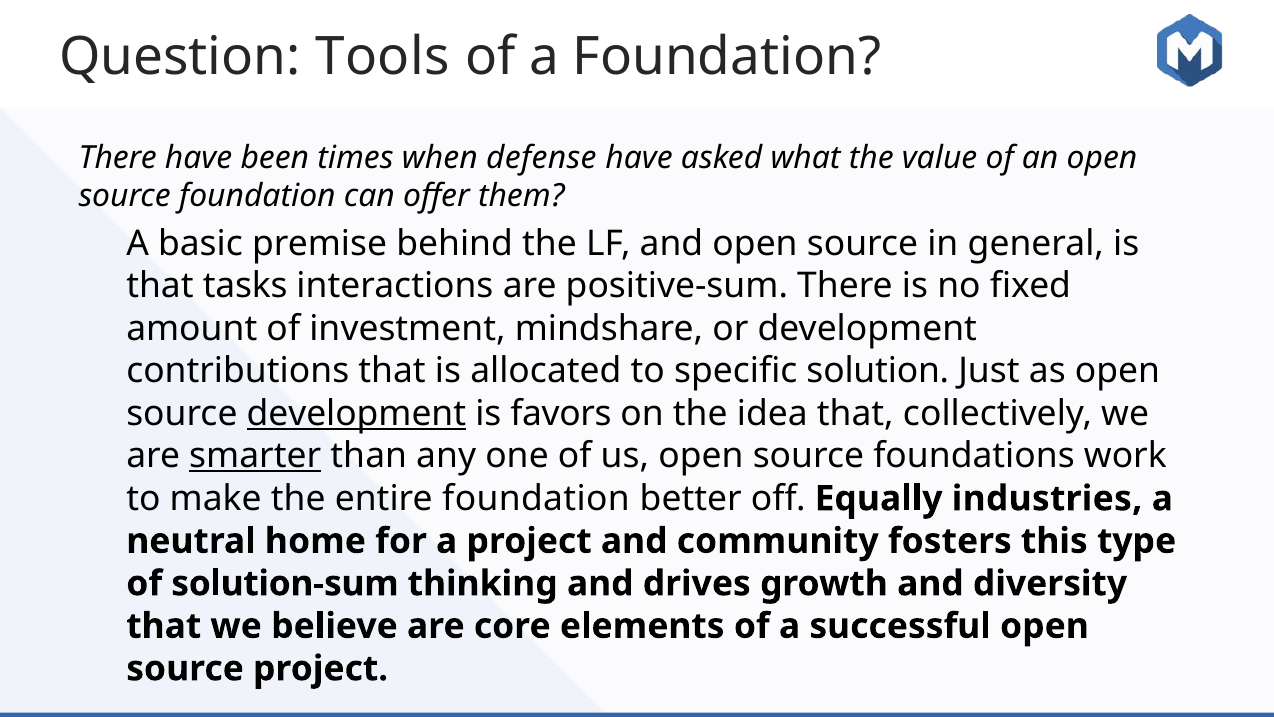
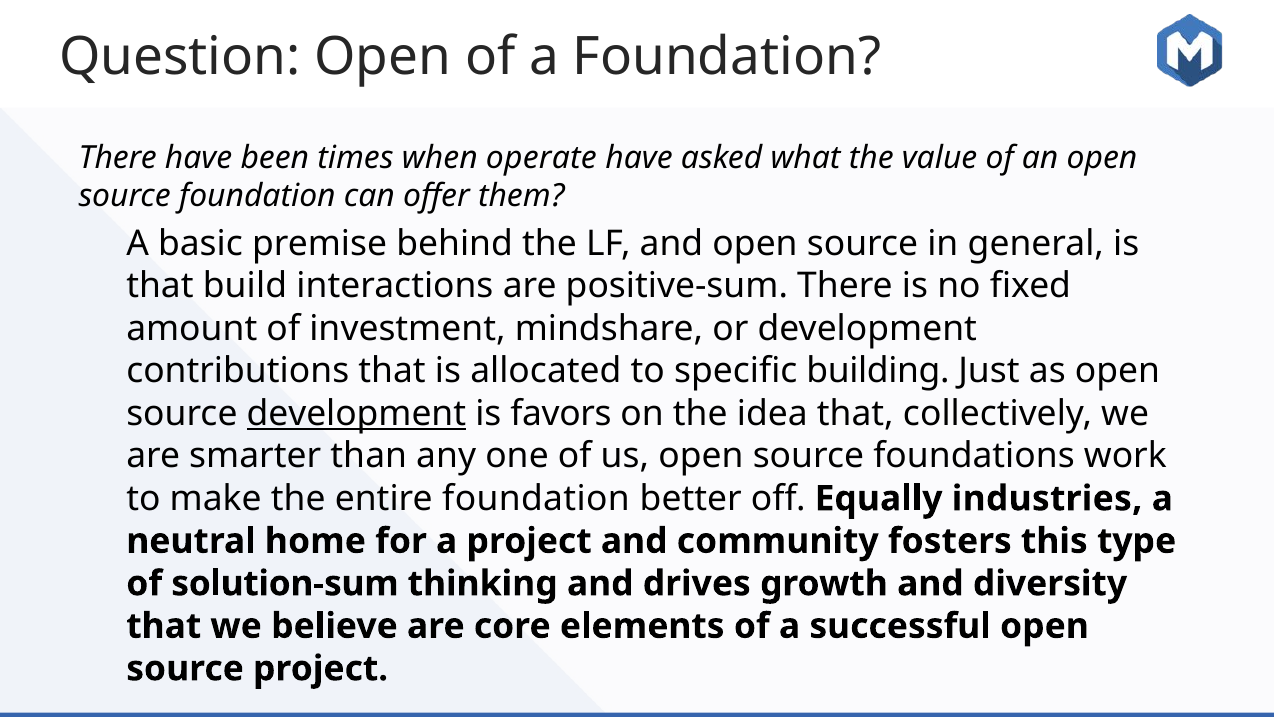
Question Tools: Tools -> Open
defense: defense -> operate
tasks: tasks -> build
solution: solution -> building
smarter underline: present -> none
